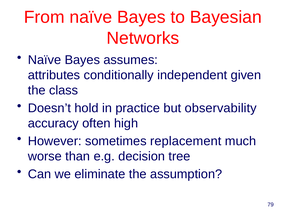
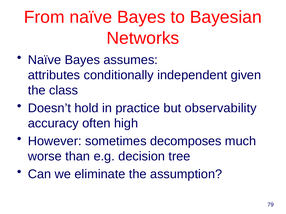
replacement: replacement -> decomposes
